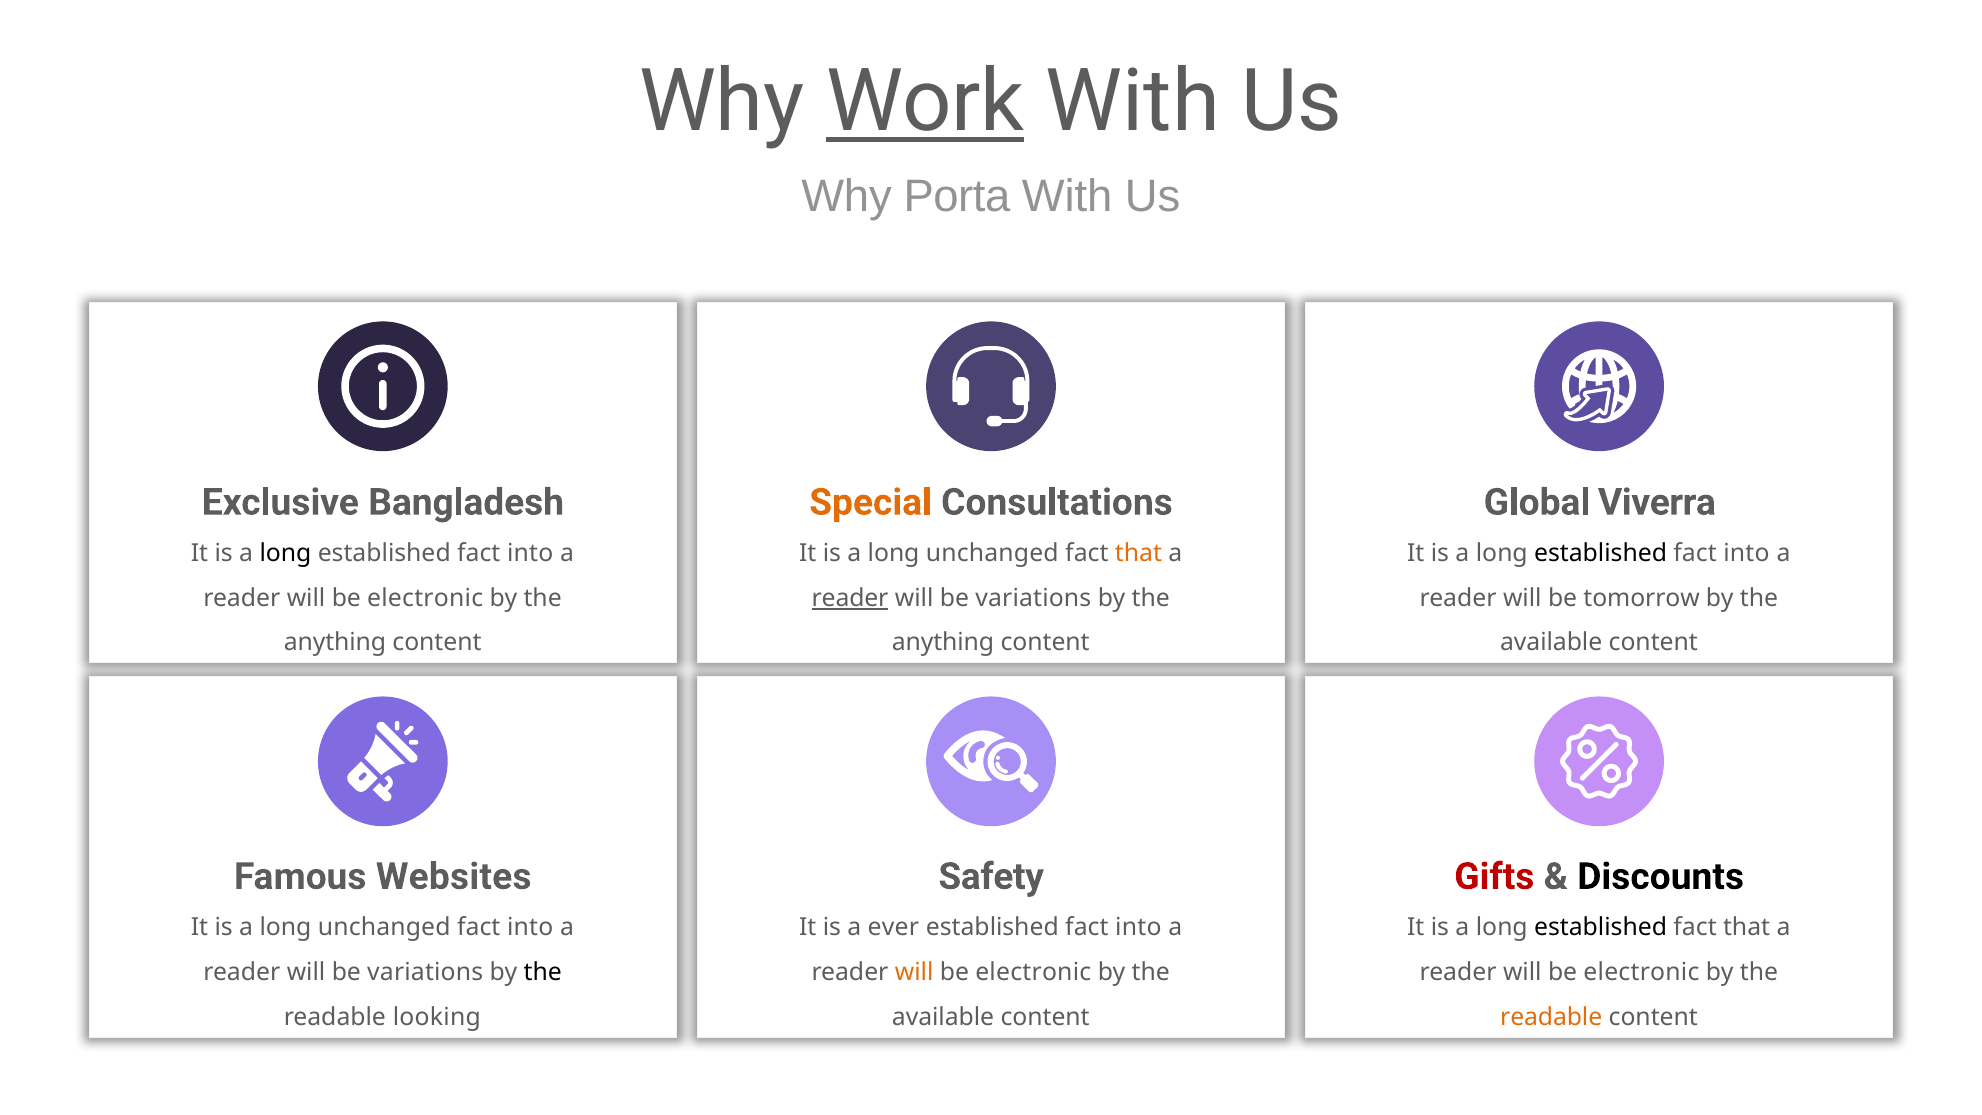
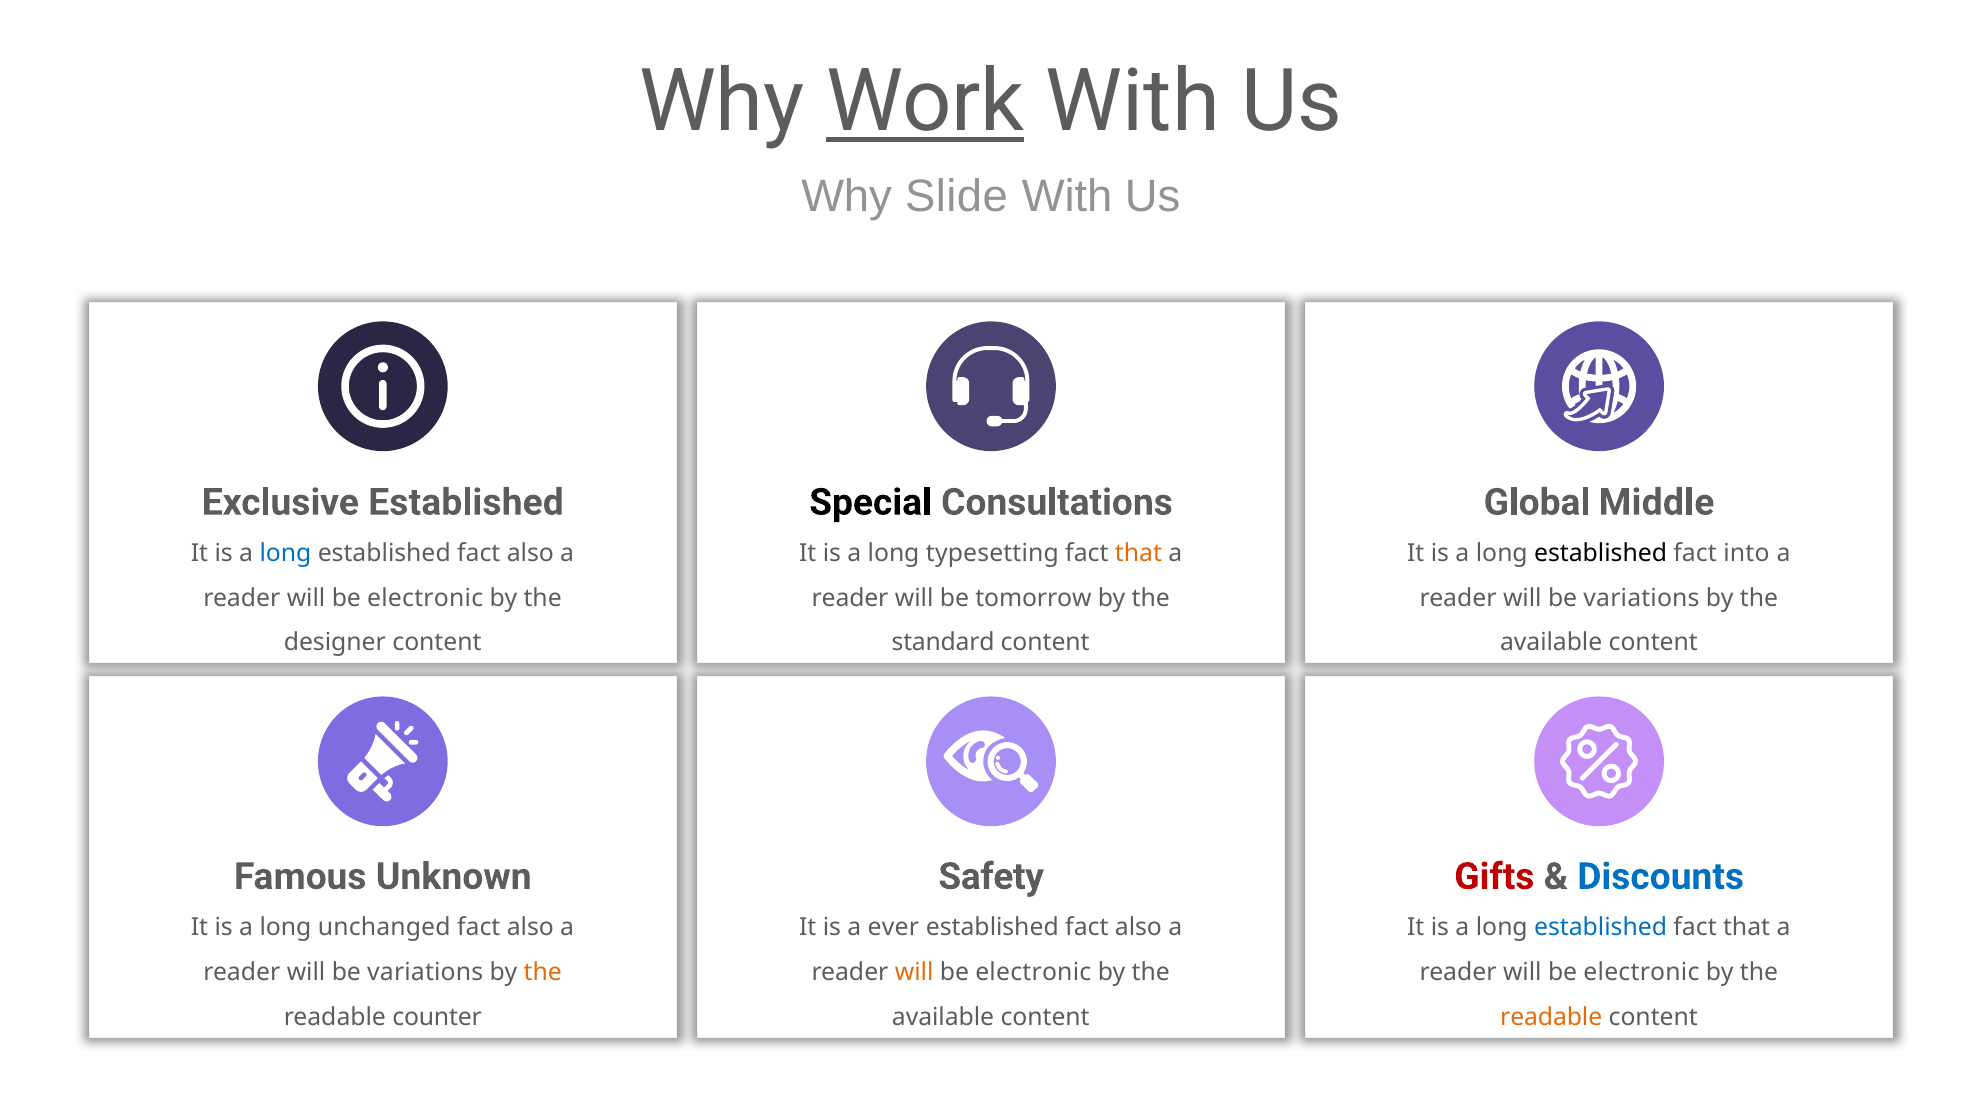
Porta: Porta -> Slide
Exclusive Bangladesh: Bangladesh -> Established
Special colour: orange -> black
Viverra: Viverra -> Middle
long at (285, 553) colour: black -> blue
into at (530, 553): into -> also
unchanged at (992, 553): unchanged -> typesetting
reader at (850, 598) underline: present -> none
variations at (1033, 598): variations -> tomorrow
tomorrow at (1642, 598): tomorrow -> variations
anything at (335, 643): anything -> designer
anything at (943, 643): anything -> standard
Websites: Websites -> Unknown
Discounts colour: black -> blue
into at (530, 928): into -> also
into at (1138, 928): into -> also
established at (1601, 928) colour: black -> blue
the at (543, 972) colour: black -> orange
looking: looking -> counter
